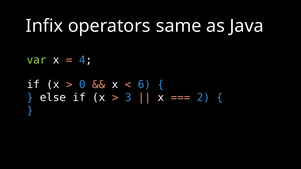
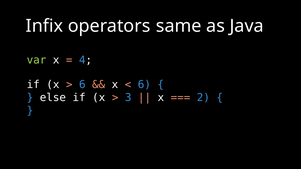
0 at (82, 85): 0 -> 6
